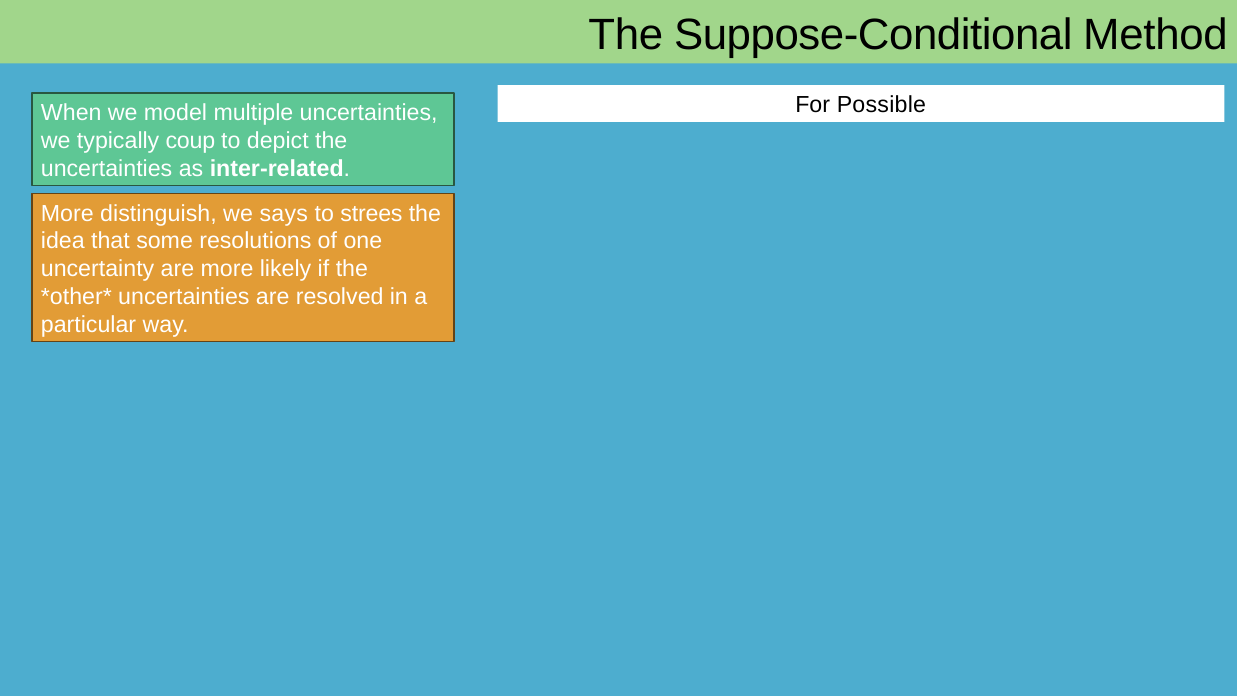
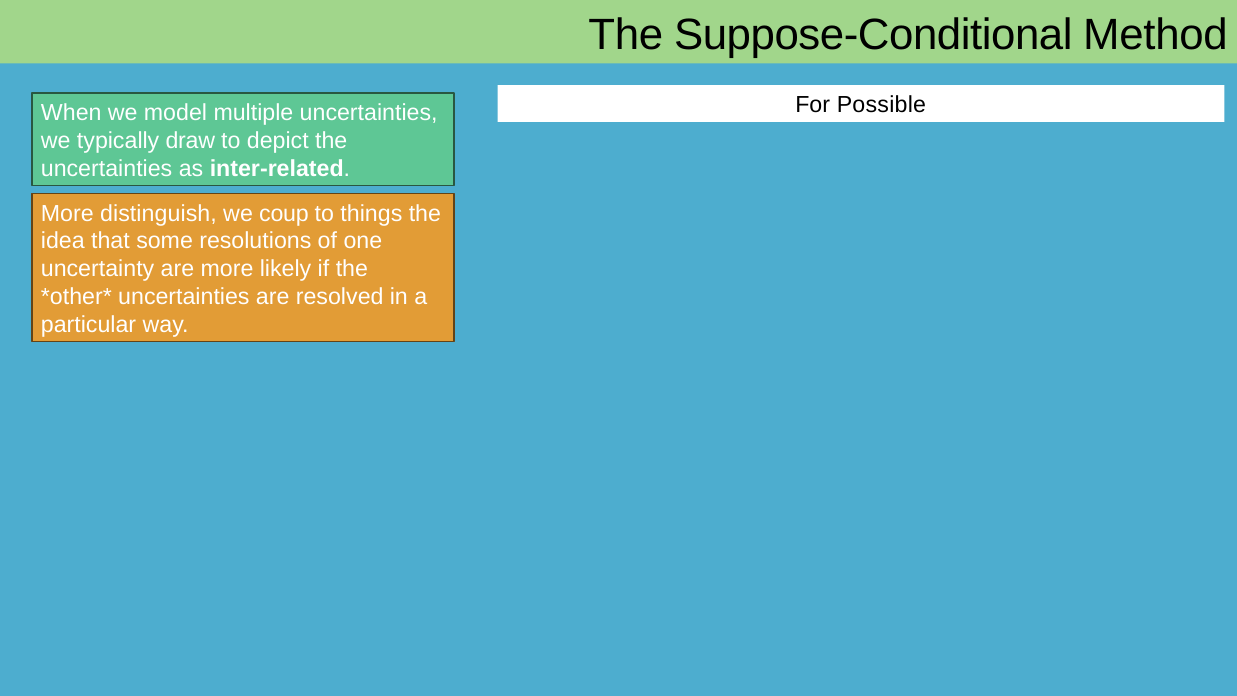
coup: coup -> draw
says: says -> coup
strees: strees -> things
